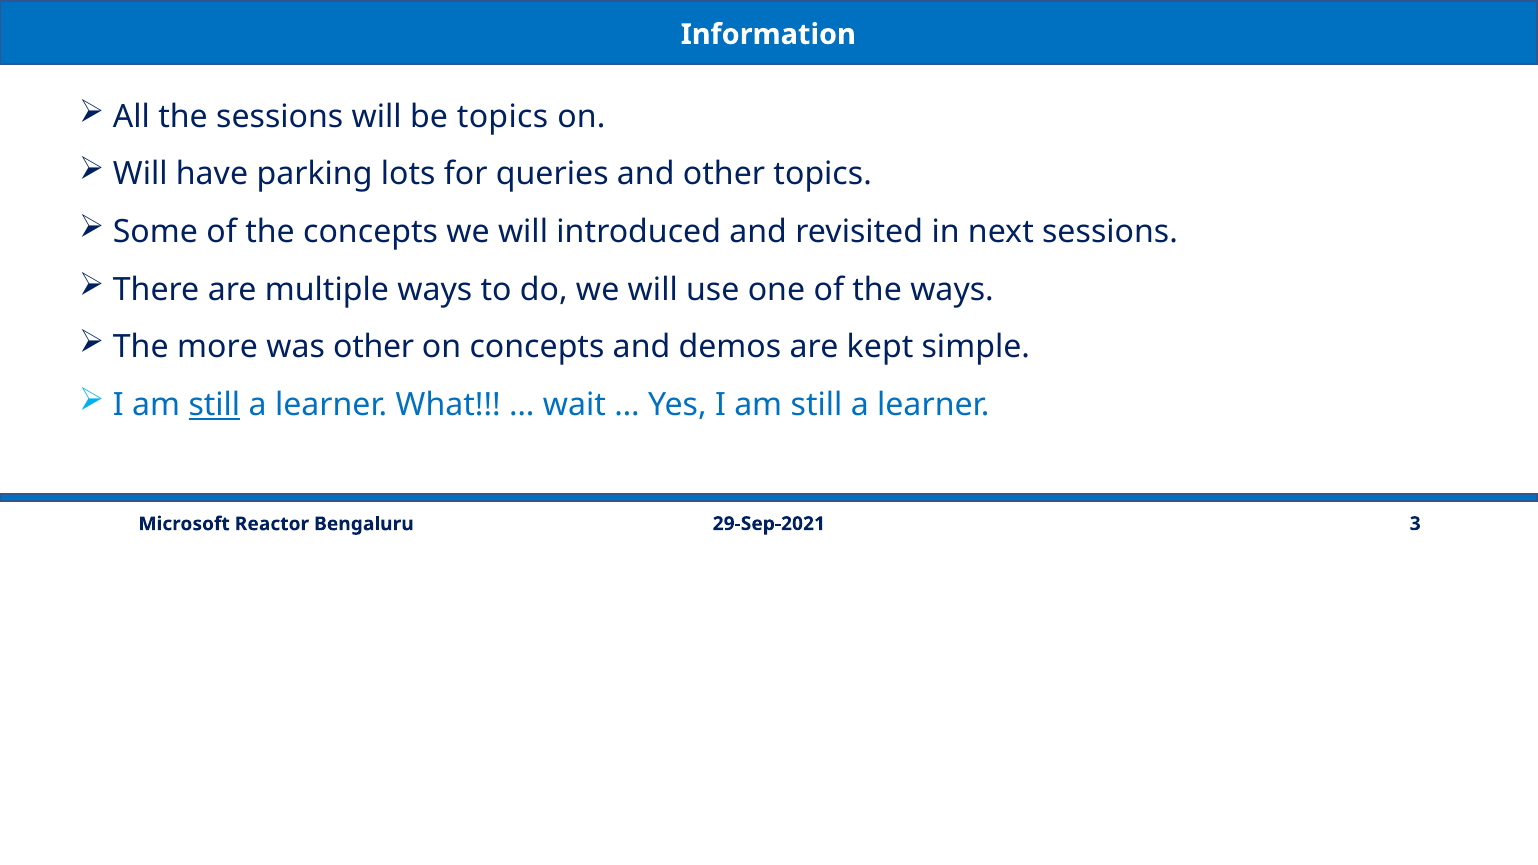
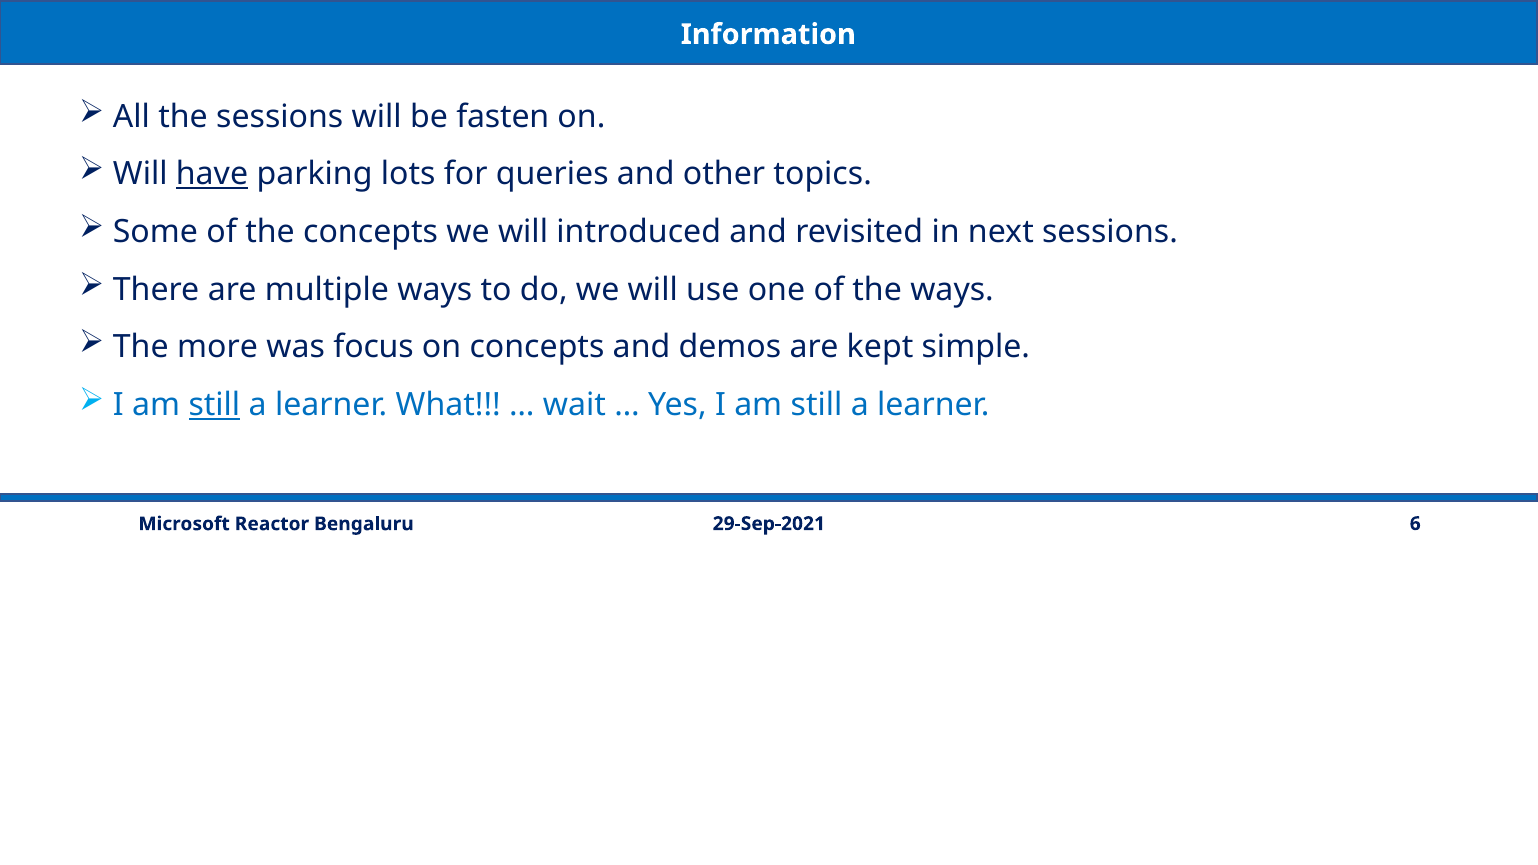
be topics: topics -> fasten
have underline: none -> present
was other: other -> focus
3: 3 -> 6
